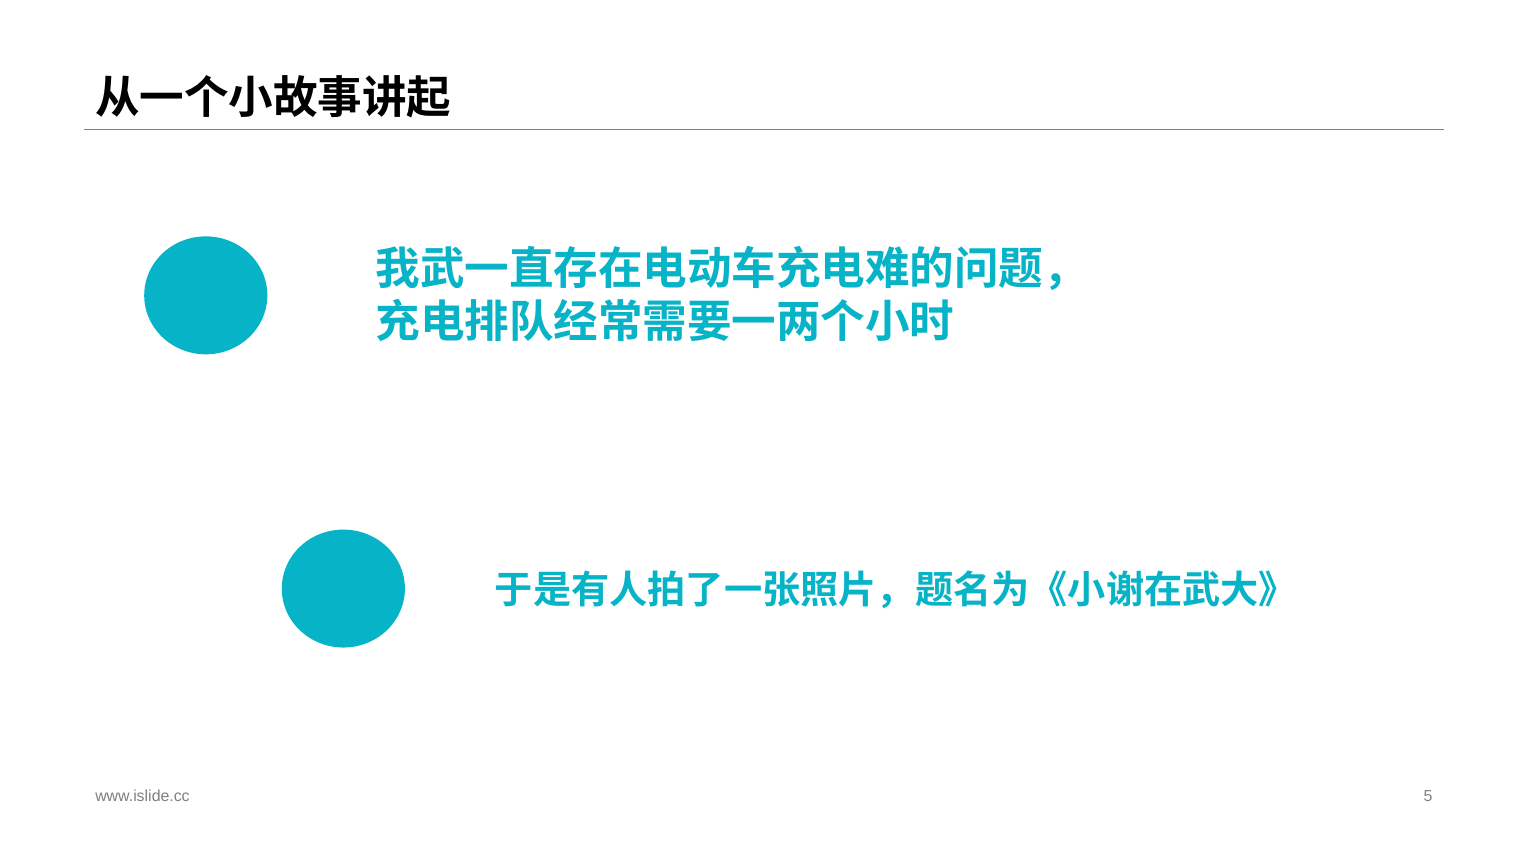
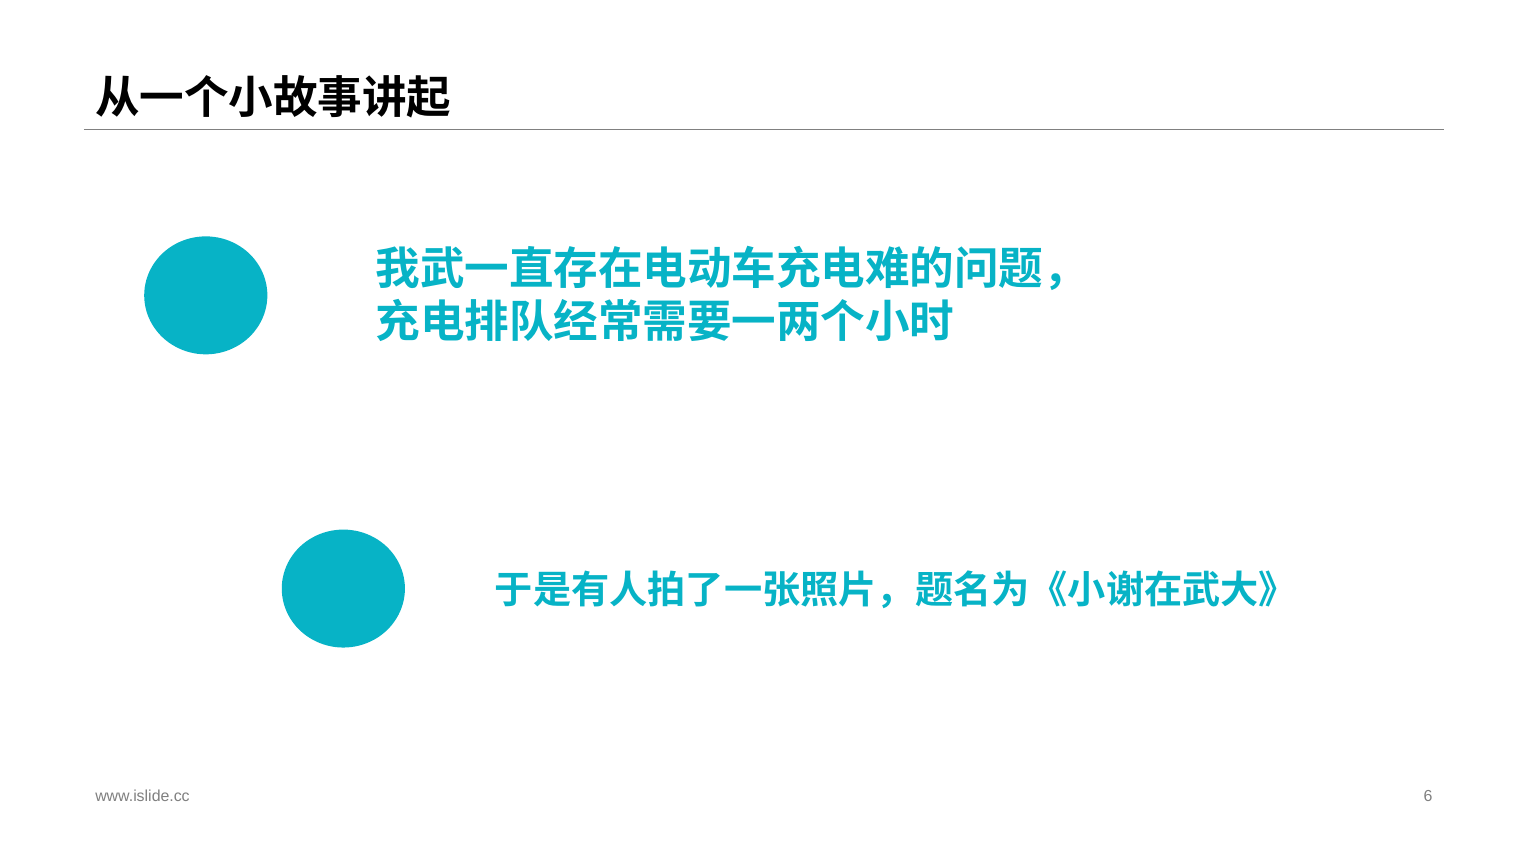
5: 5 -> 6
